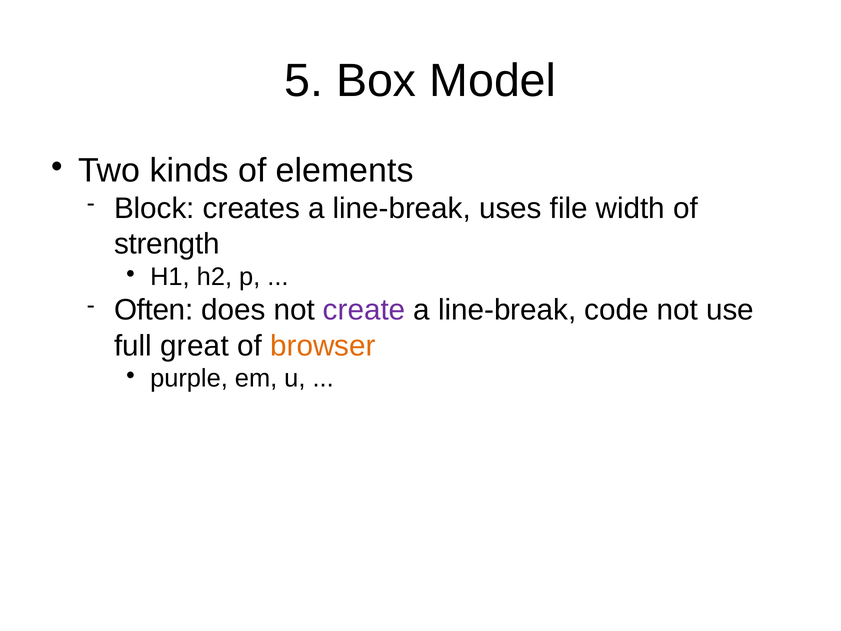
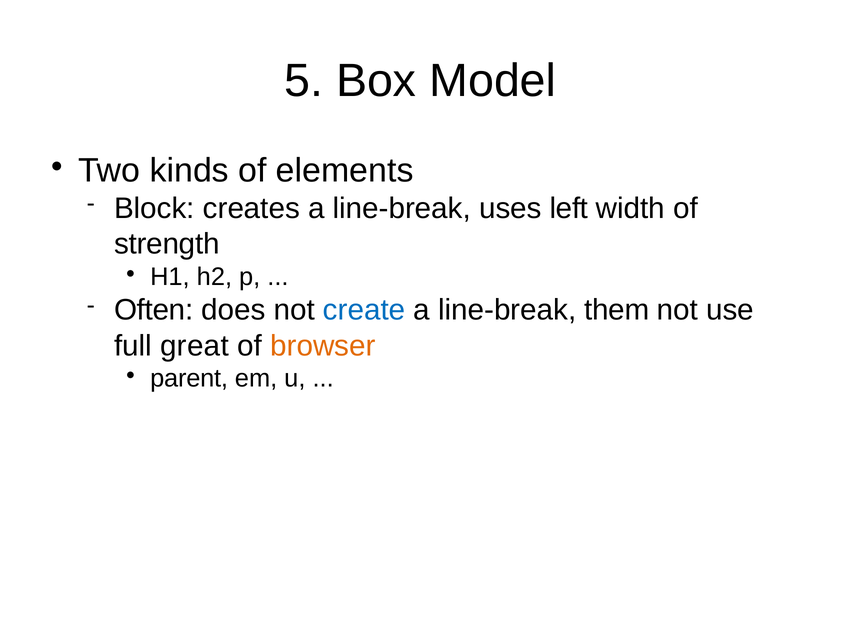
file: file -> left
create colour: purple -> blue
code: code -> them
purple: purple -> parent
